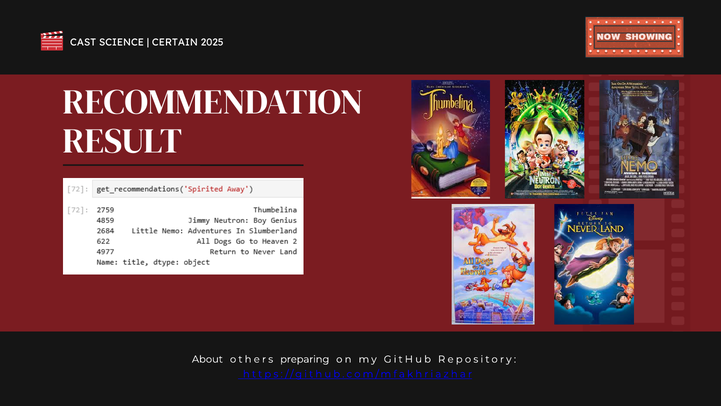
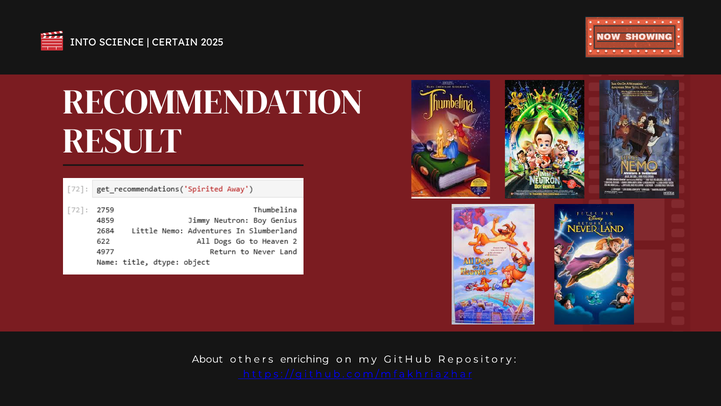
CAST: CAST -> INTO
preparing: preparing -> enriching
